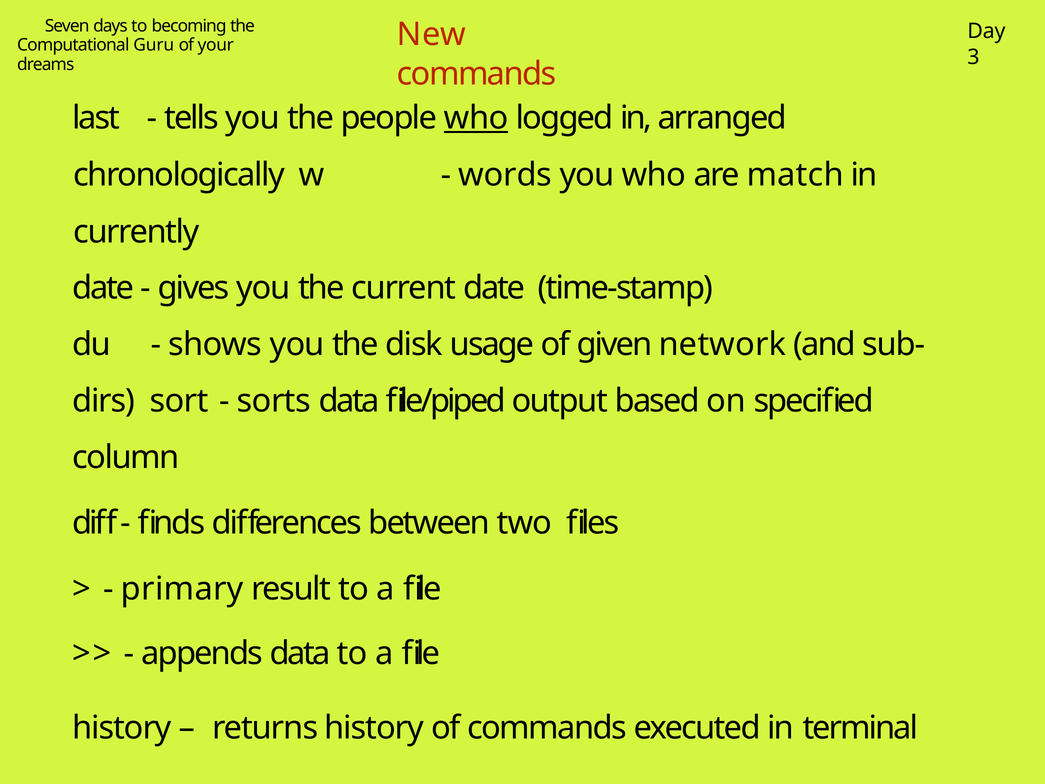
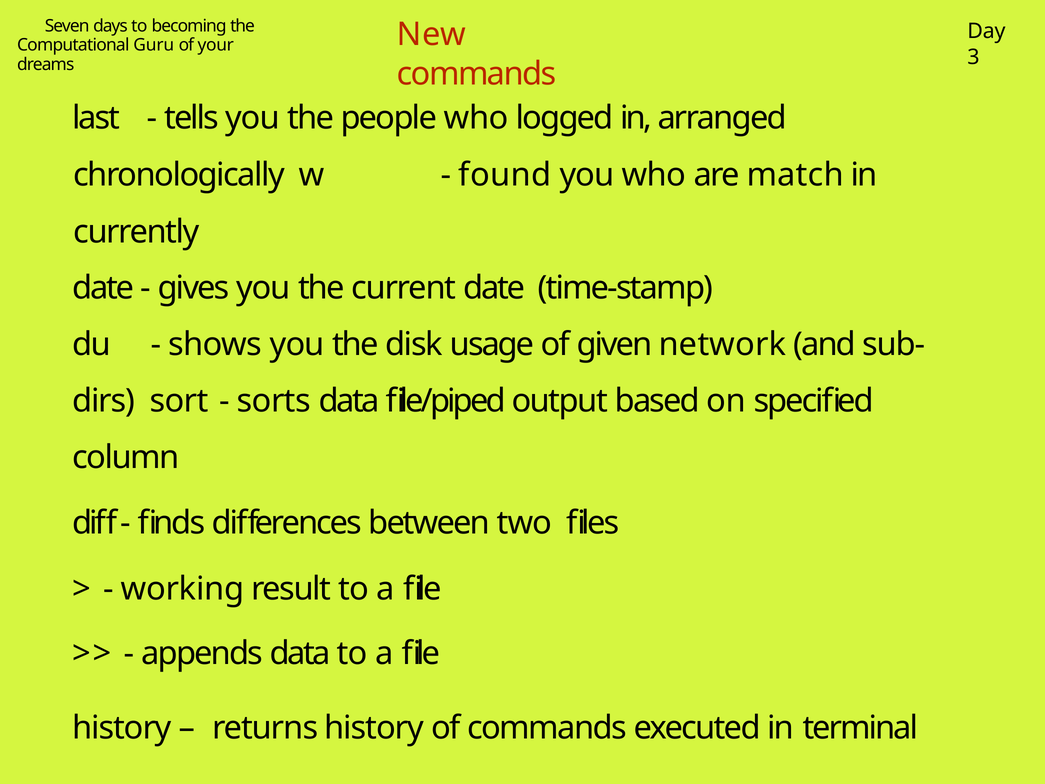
who at (476, 118) underline: present -> none
words: words -> found
primary: primary -> working
